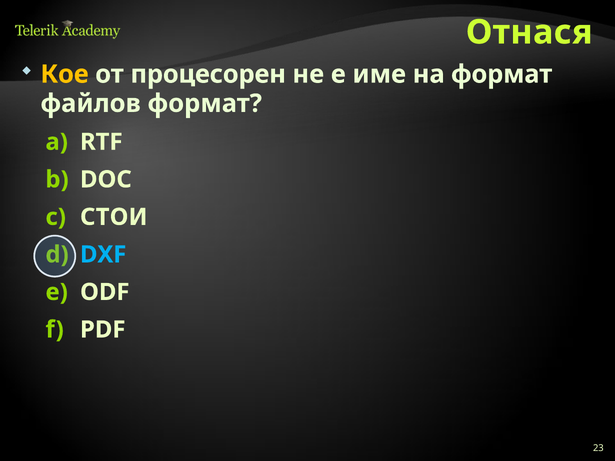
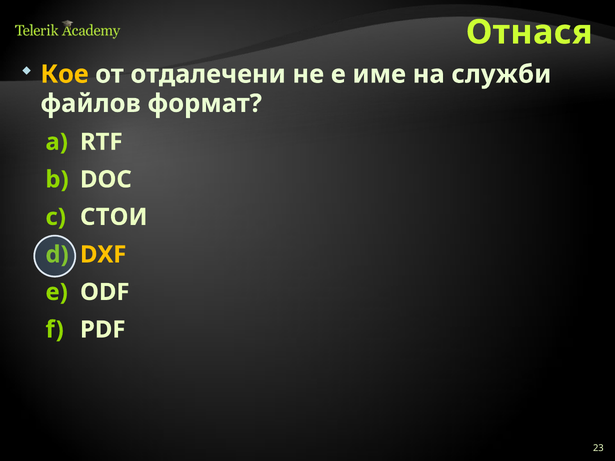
процесорен: процесорен -> отдалечени
на формат: формат -> служби
DXF colour: light blue -> yellow
